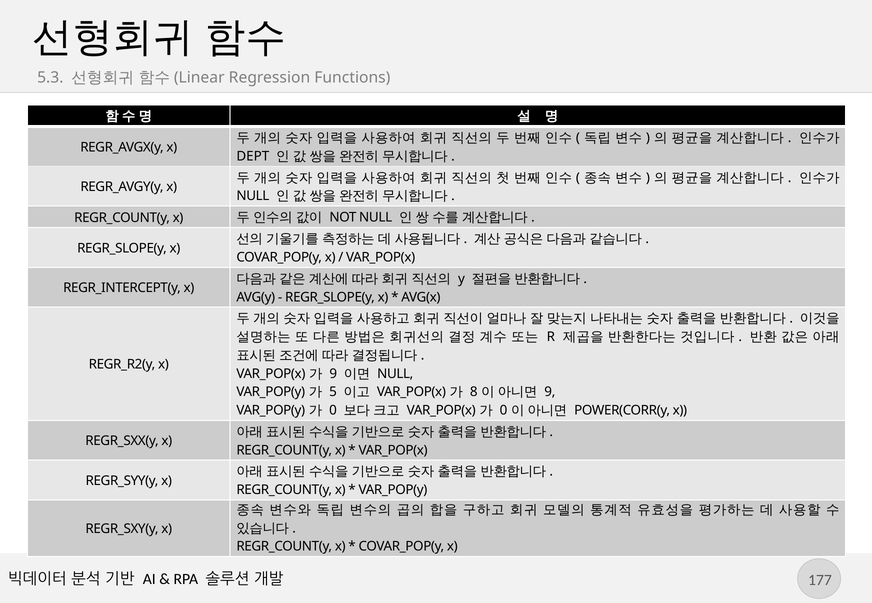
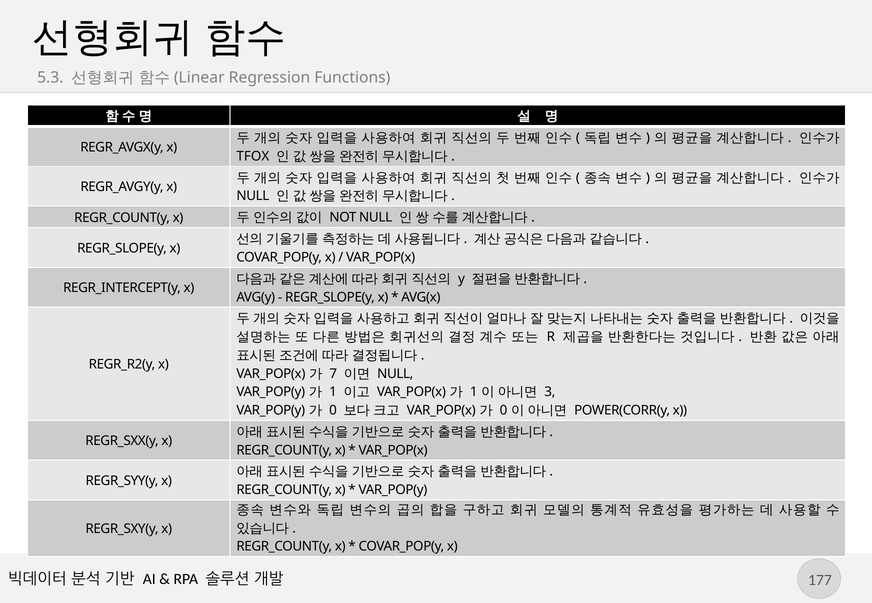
DEPT: DEPT -> TFOX
9 at (333, 374): 9 -> 7
5 at (333, 392): 5 -> 1
8 at (474, 392): 8 -> 1
9 at (550, 392): 9 -> 3
